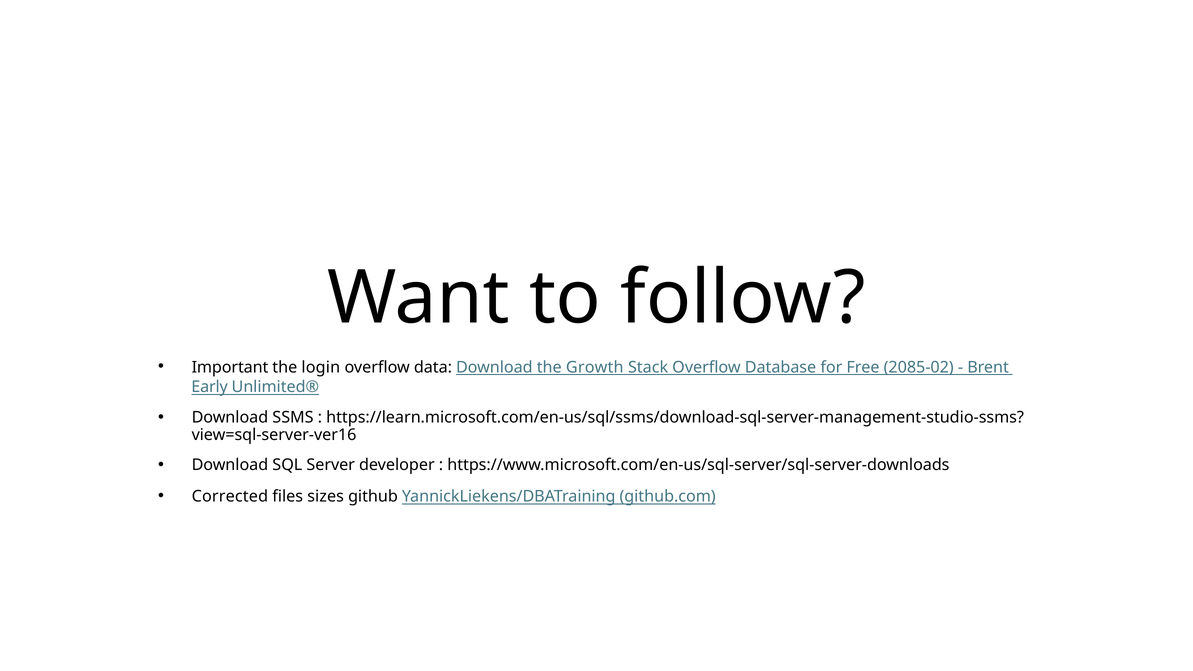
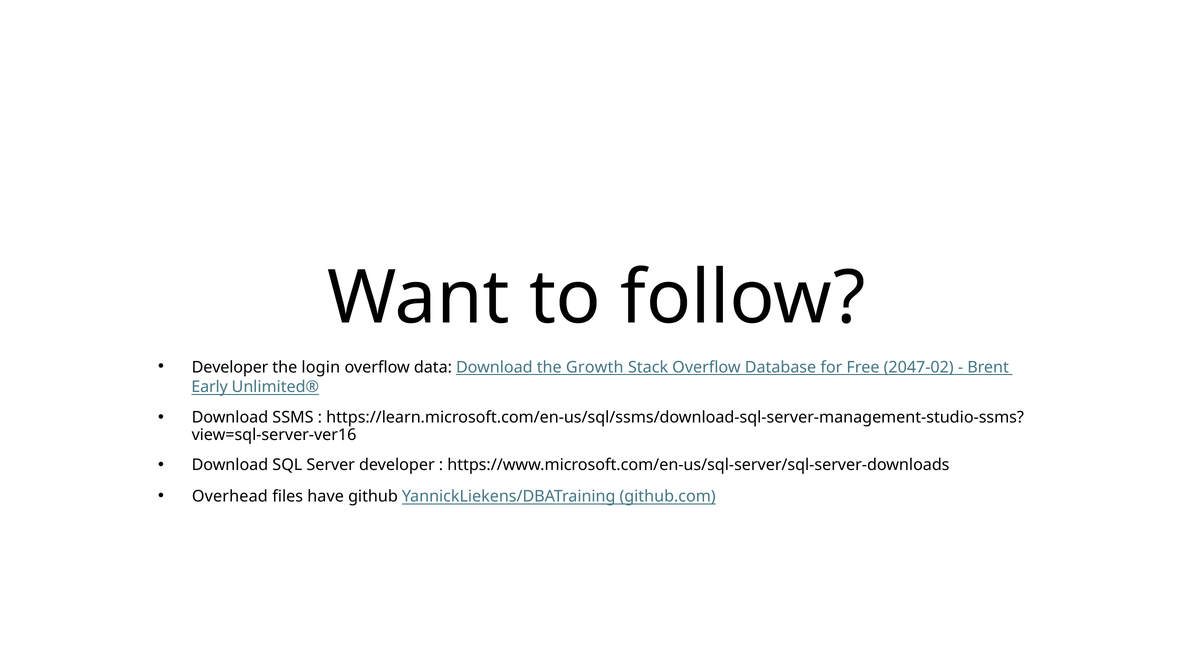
Important at (230, 367): Important -> Developer
2085-02: 2085-02 -> 2047-02
Corrected: Corrected -> Overhead
sizes: sizes -> have
